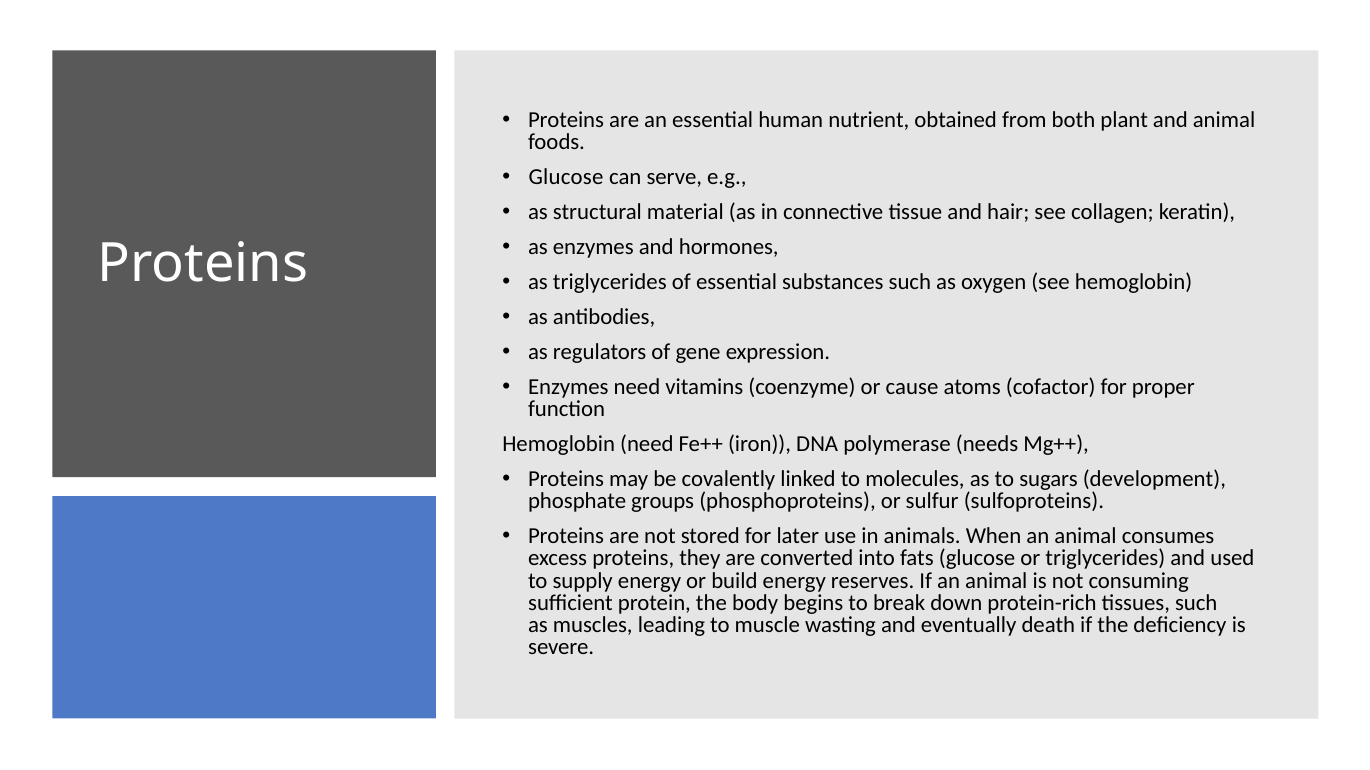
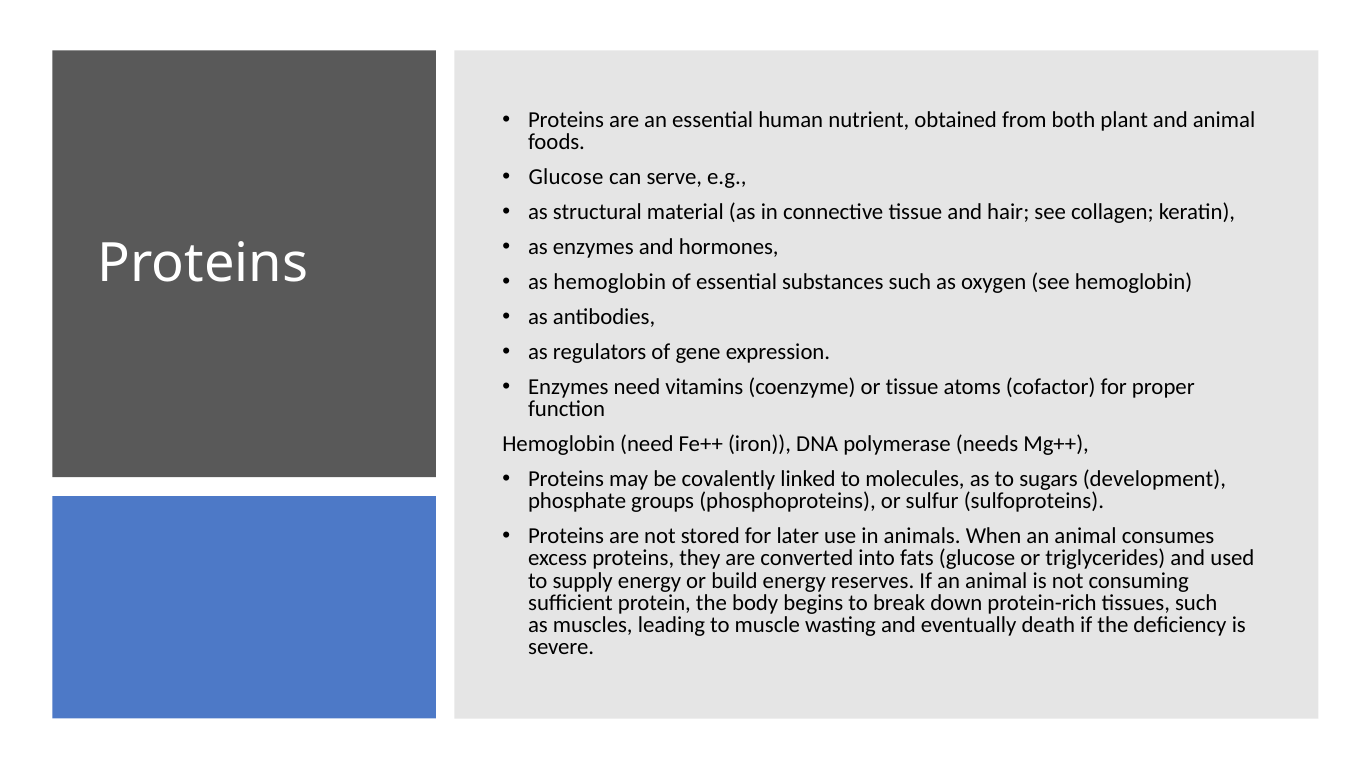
as triglycerides: triglycerides -> hemoglobin
or cause: cause -> tissue
